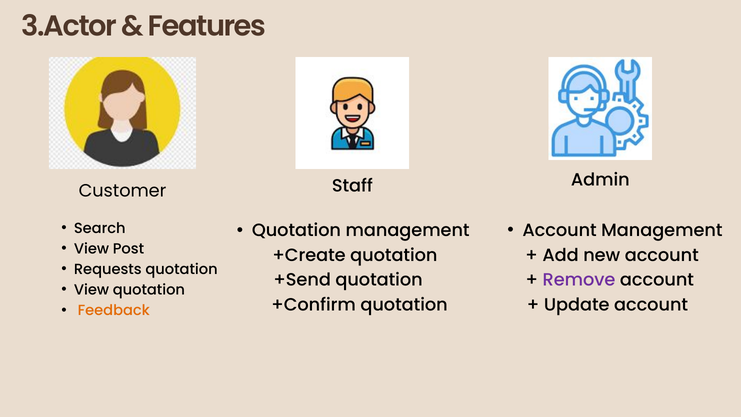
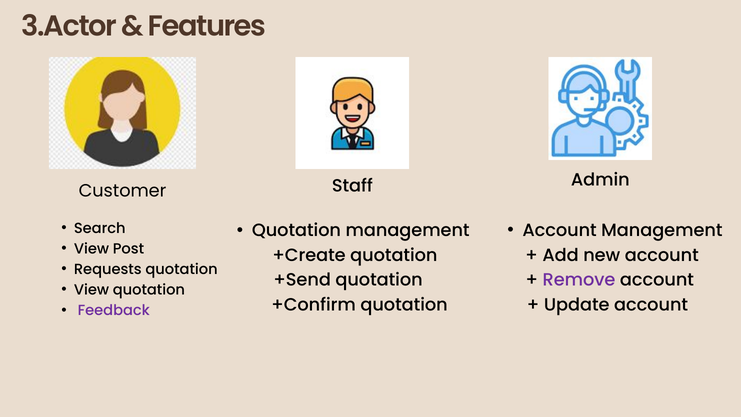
Feedback colour: orange -> purple
